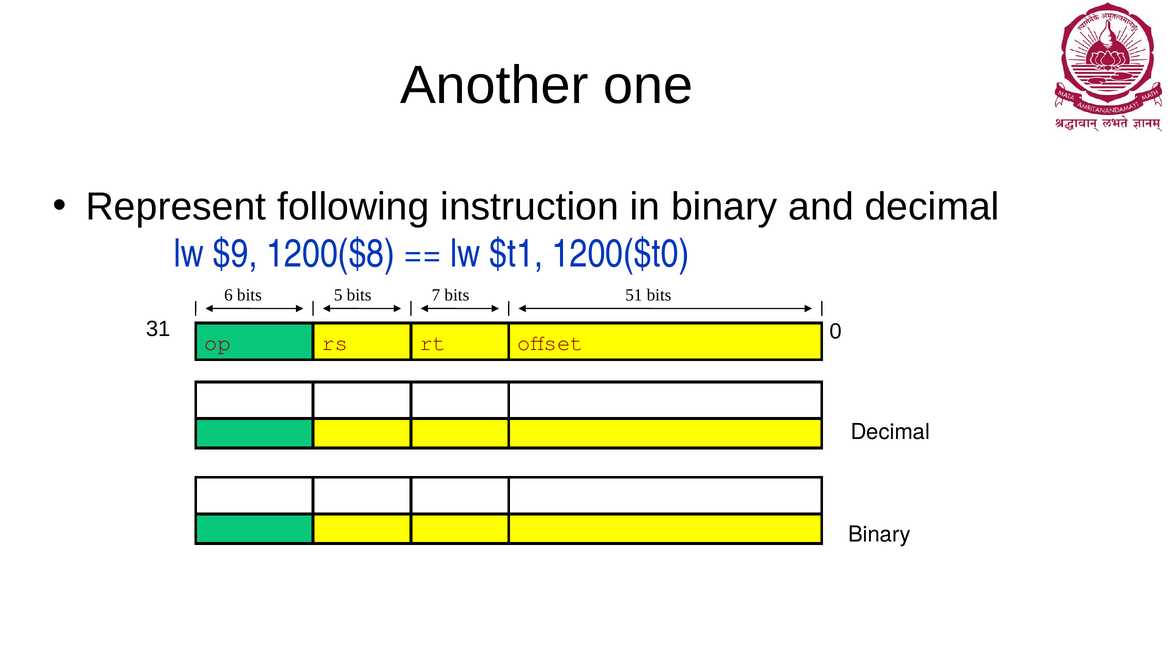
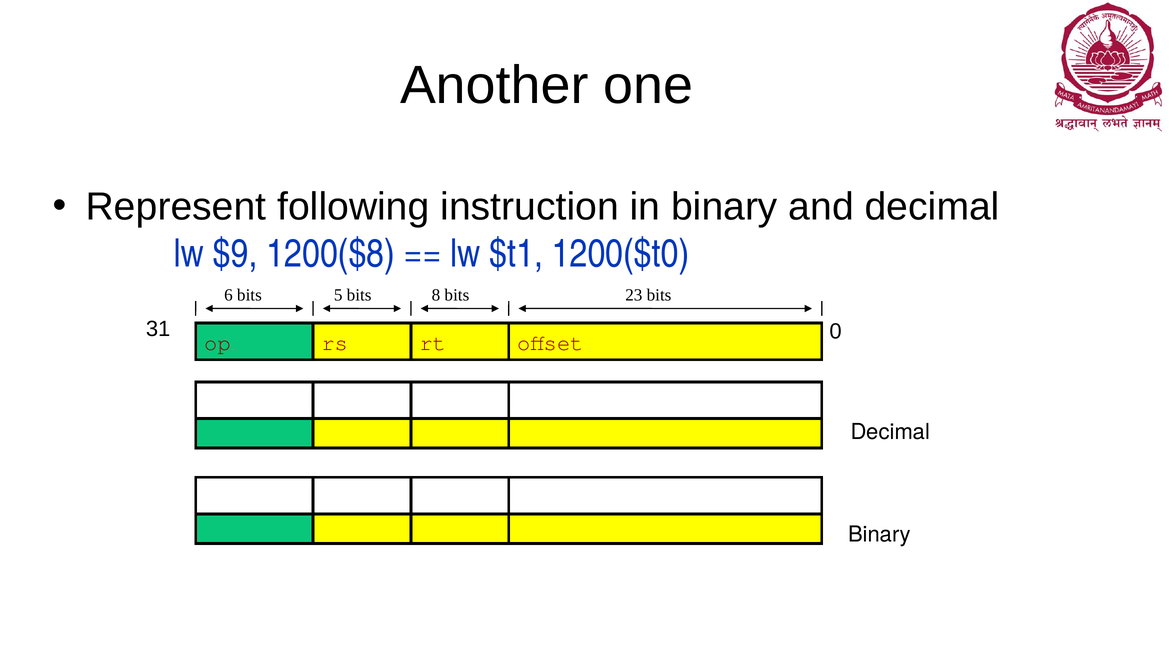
bits 7: 7 -> 8
51: 51 -> 23
